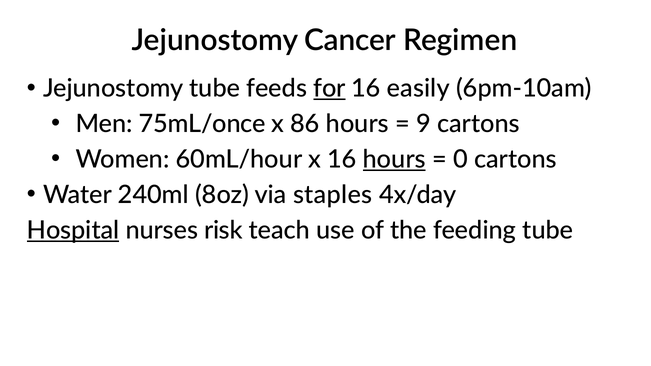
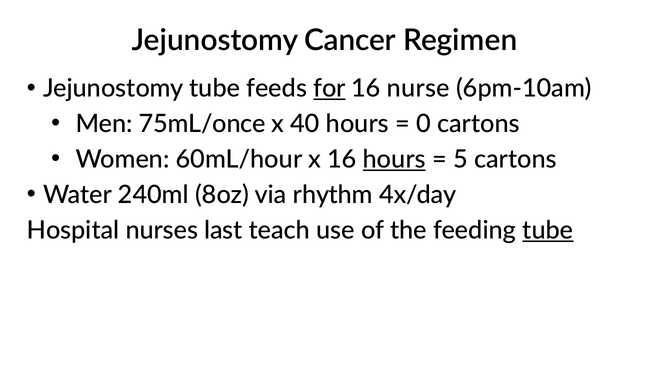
easily: easily -> nurse
86: 86 -> 40
9: 9 -> 0
0: 0 -> 5
staples: staples -> rhythm
Hospital underline: present -> none
risk: risk -> last
tube at (548, 230) underline: none -> present
